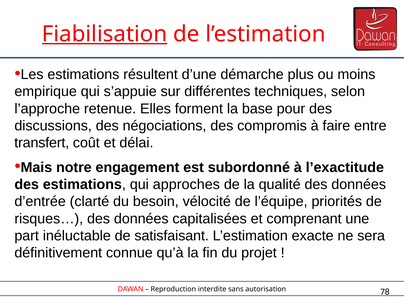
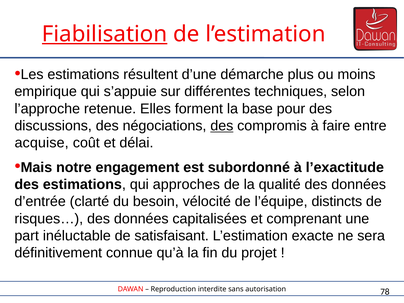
des at (222, 126) underline: none -> present
transfert: transfert -> acquise
priorités: priorités -> distincts
